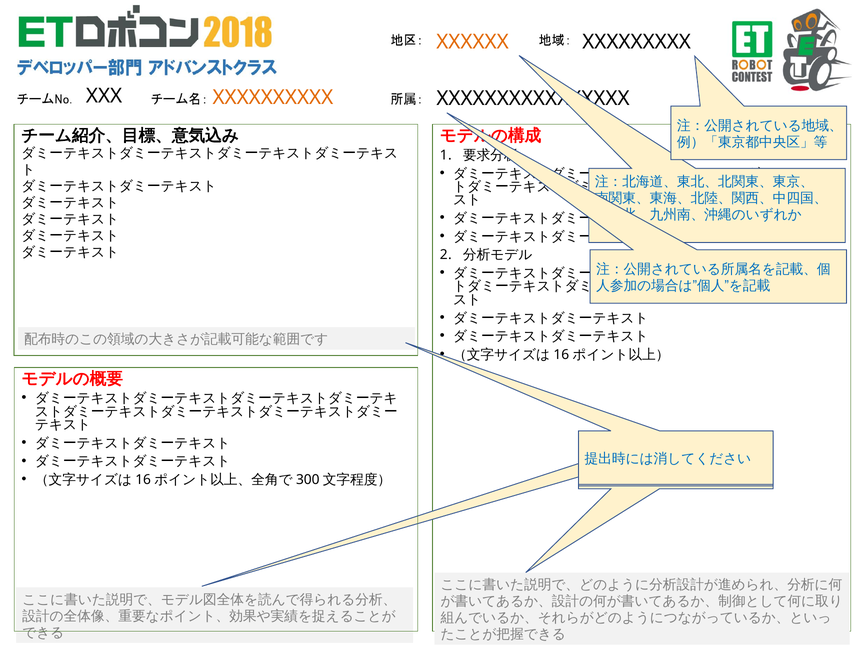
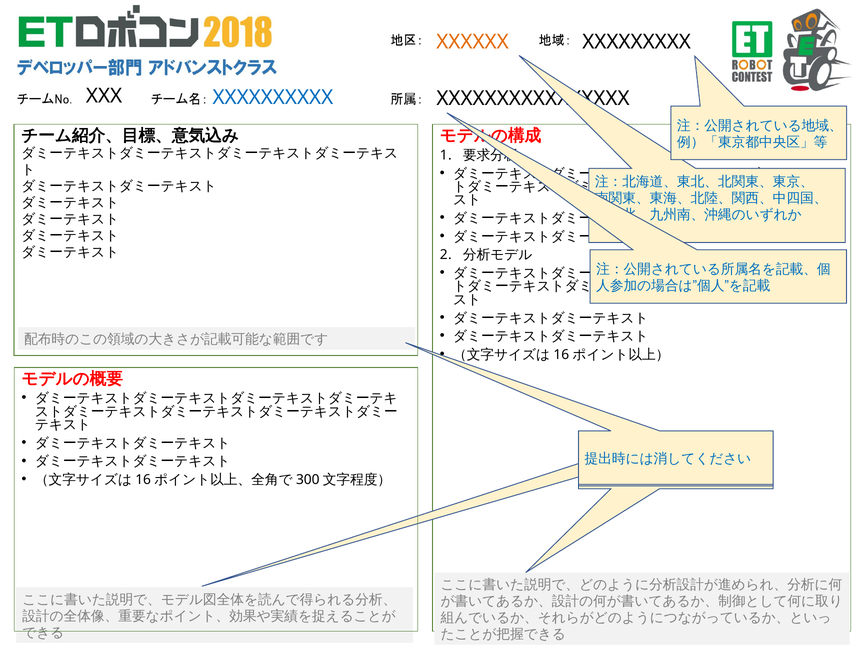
XXXXXXXXXX colour: orange -> blue
